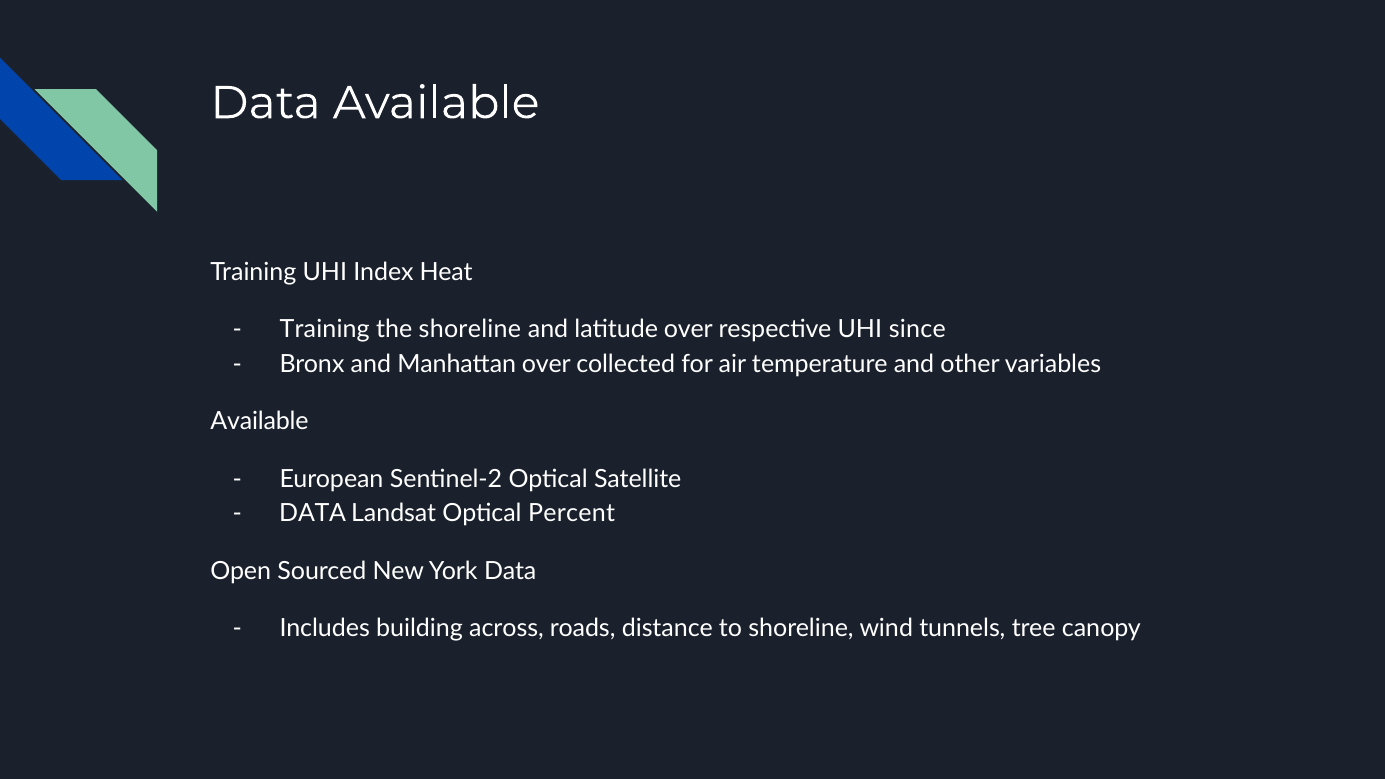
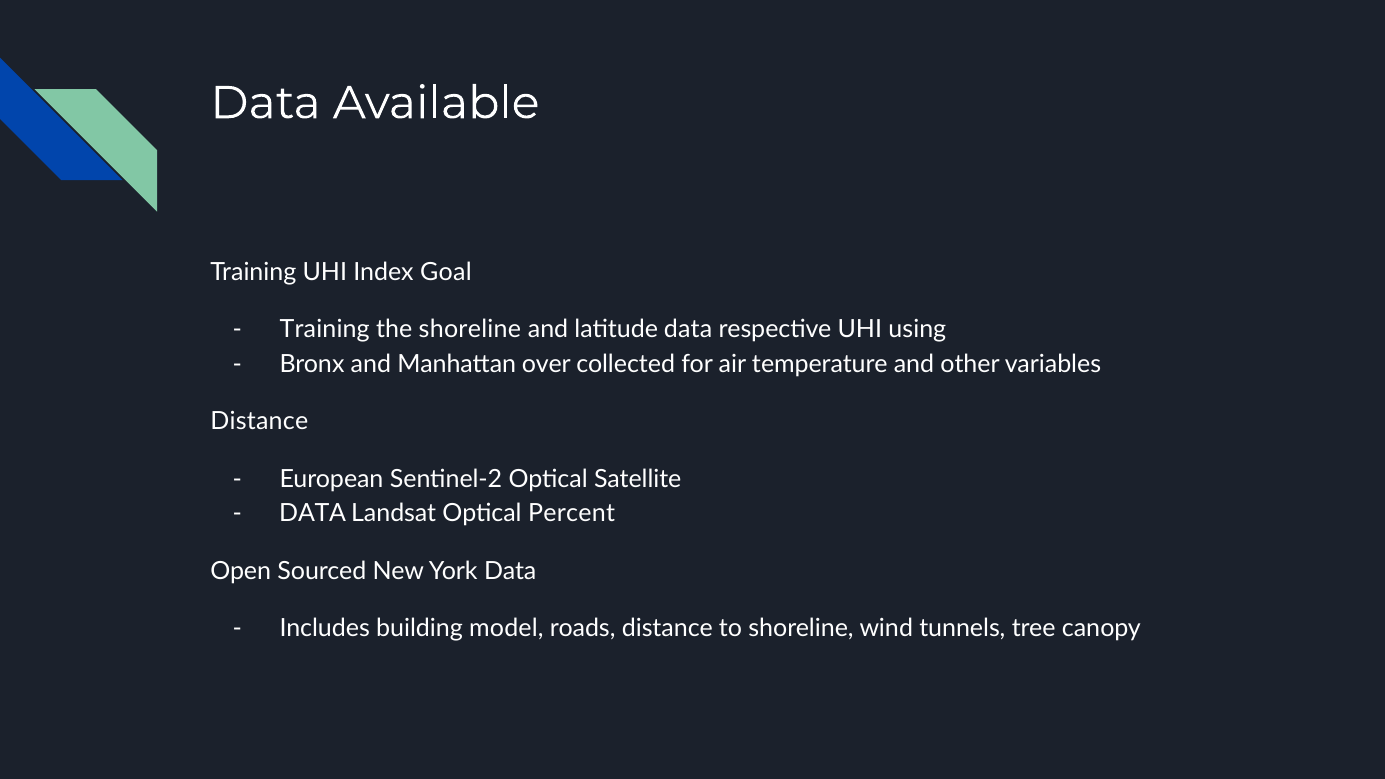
Heat: Heat -> Goal
latitude over: over -> data
since: since -> using
Available at (260, 422): Available -> Distance
across: across -> model
